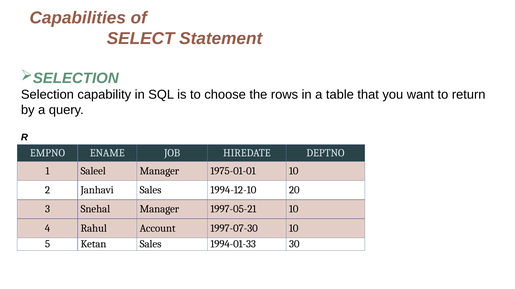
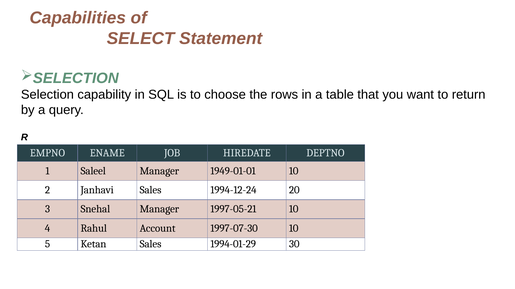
1975-01-01: 1975-01-01 -> 1949-01-01
1994-12-10: 1994-12-10 -> 1994-12-24
1994-01-33: 1994-01-33 -> 1994-01-29
